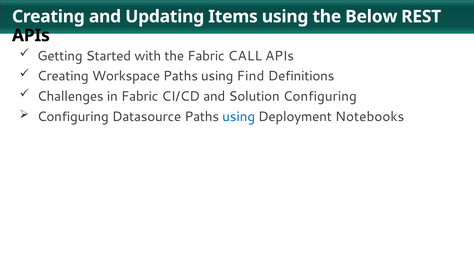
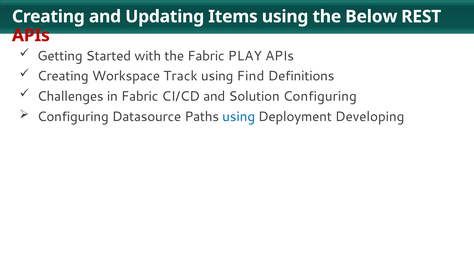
APIs at (31, 35) colour: black -> red
CALL: CALL -> PLAY
Workspace Paths: Paths -> Track
Notebooks: Notebooks -> Developing
